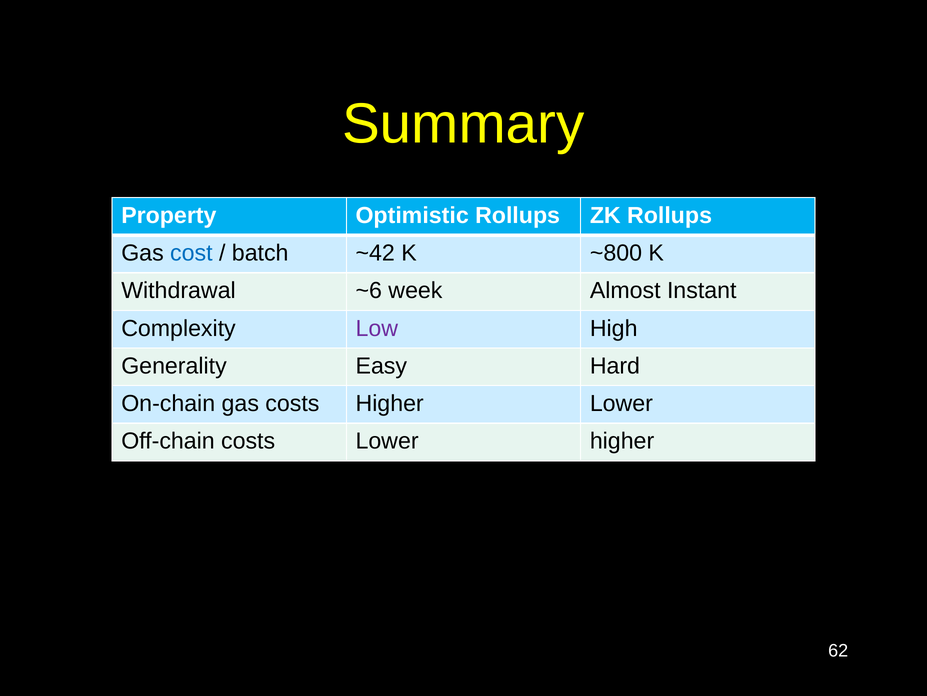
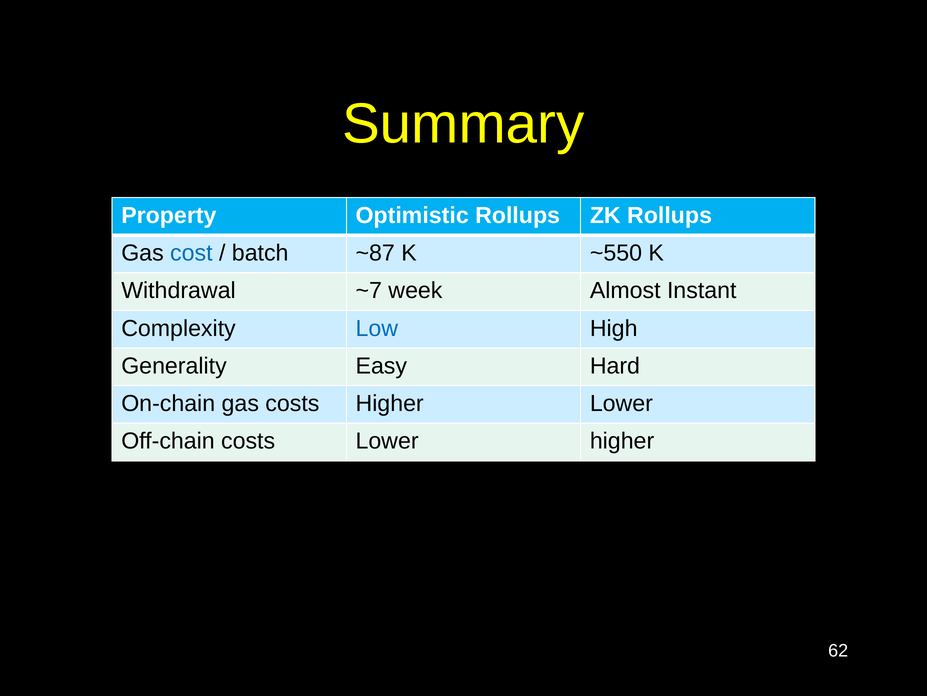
~42: ~42 -> ~87
~800: ~800 -> ~550
~6: ~6 -> ~7
Low colour: purple -> blue
